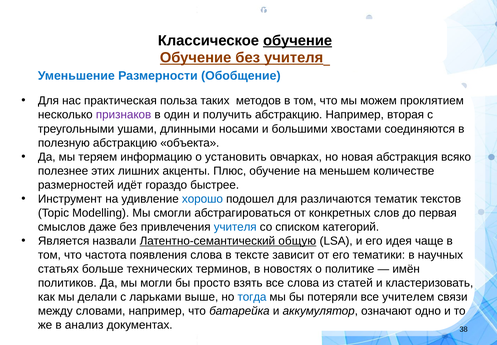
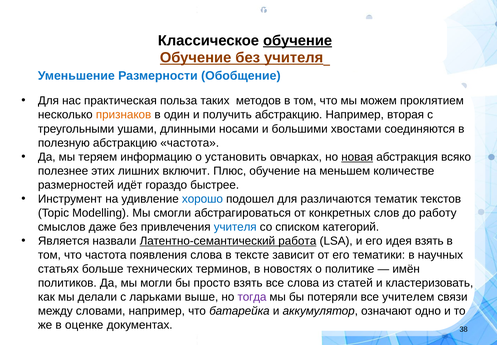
признаков colour: purple -> orange
абстракцию объекта: объекта -> частота
новая underline: none -> present
акценты: акценты -> включит
первая: первая -> работу
общую: общую -> работа
идея чаще: чаще -> взять
тогда colour: blue -> purple
анализ: анализ -> оценке
